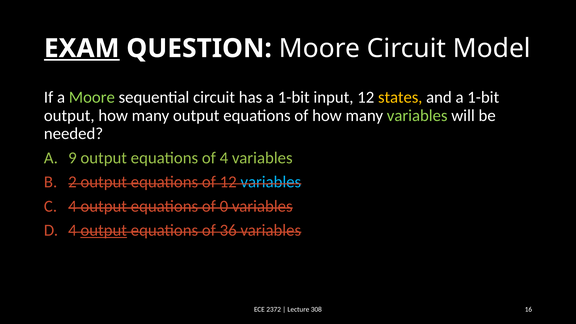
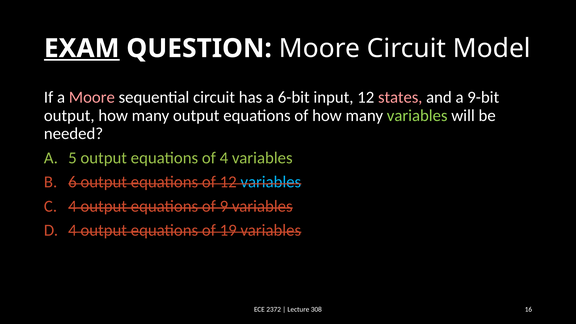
Moore at (92, 97) colour: light green -> pink
has a 1-bit: 1-bit -> 6-bit
states colour: yellow -> pink
and a 1-bit: 1-bit -> 9-bit
9: 9 -> 5
2: 2 -> 6
0: 0 -> 9
output at (104, 230) underline: present -> none
36: 36 -> 19
